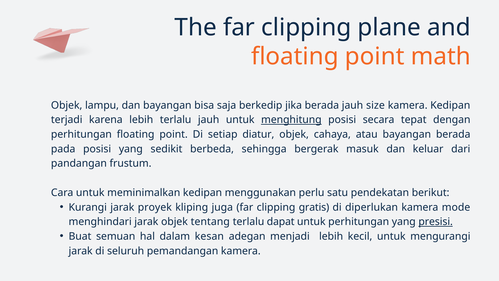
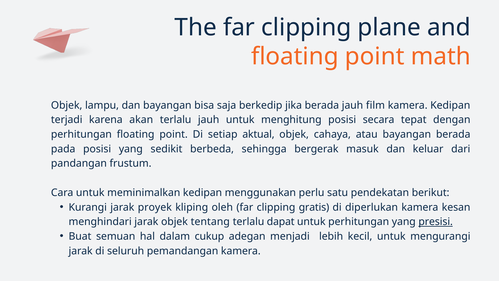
size: size -> film
karena lebih: lebih -> akan
menghitung underline: present -> none
diatur: diatur -> aktual
juga: juga -> oleh
mode: mode -> kesan
kesan: kesan -> cukup
